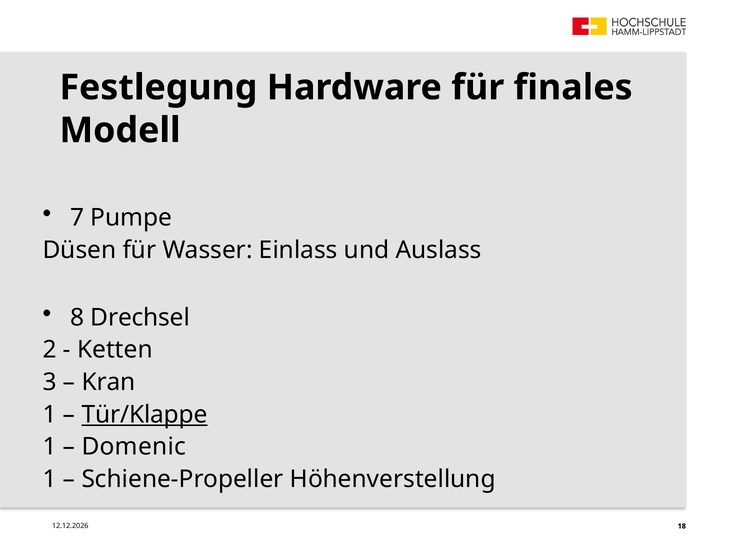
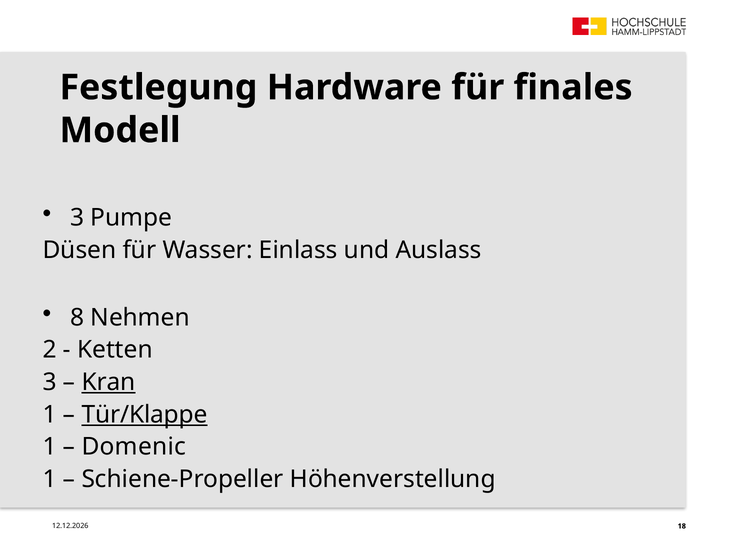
7 at (77, 218): 7 -> 3
Drechsel: Drechsel -> Nehmen
Kran underline: none -> present
